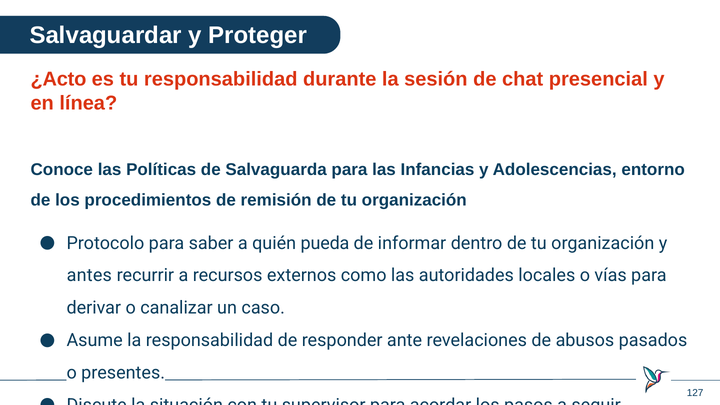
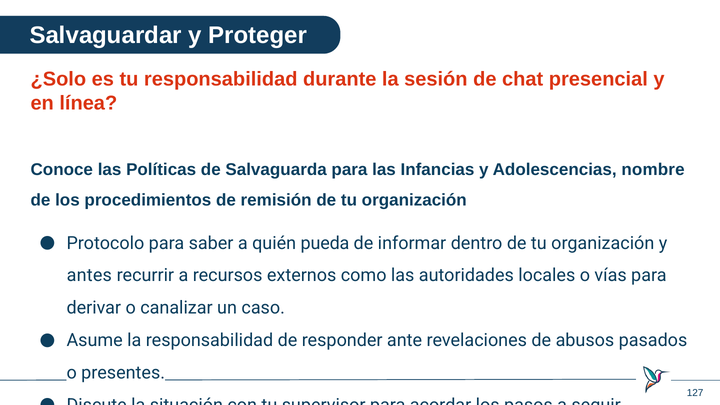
¿Acto: ¿Acto -> ¿Solo
entorno: entorno -> nombre
